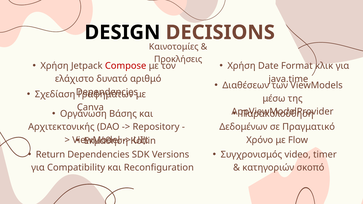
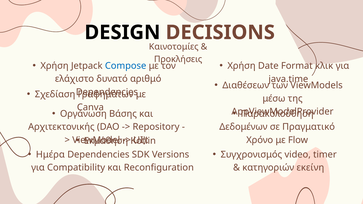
Compose colour: red -> blue
Return: Return -> Ημέρα
σκοπό: σκοπό -> εκείνη
